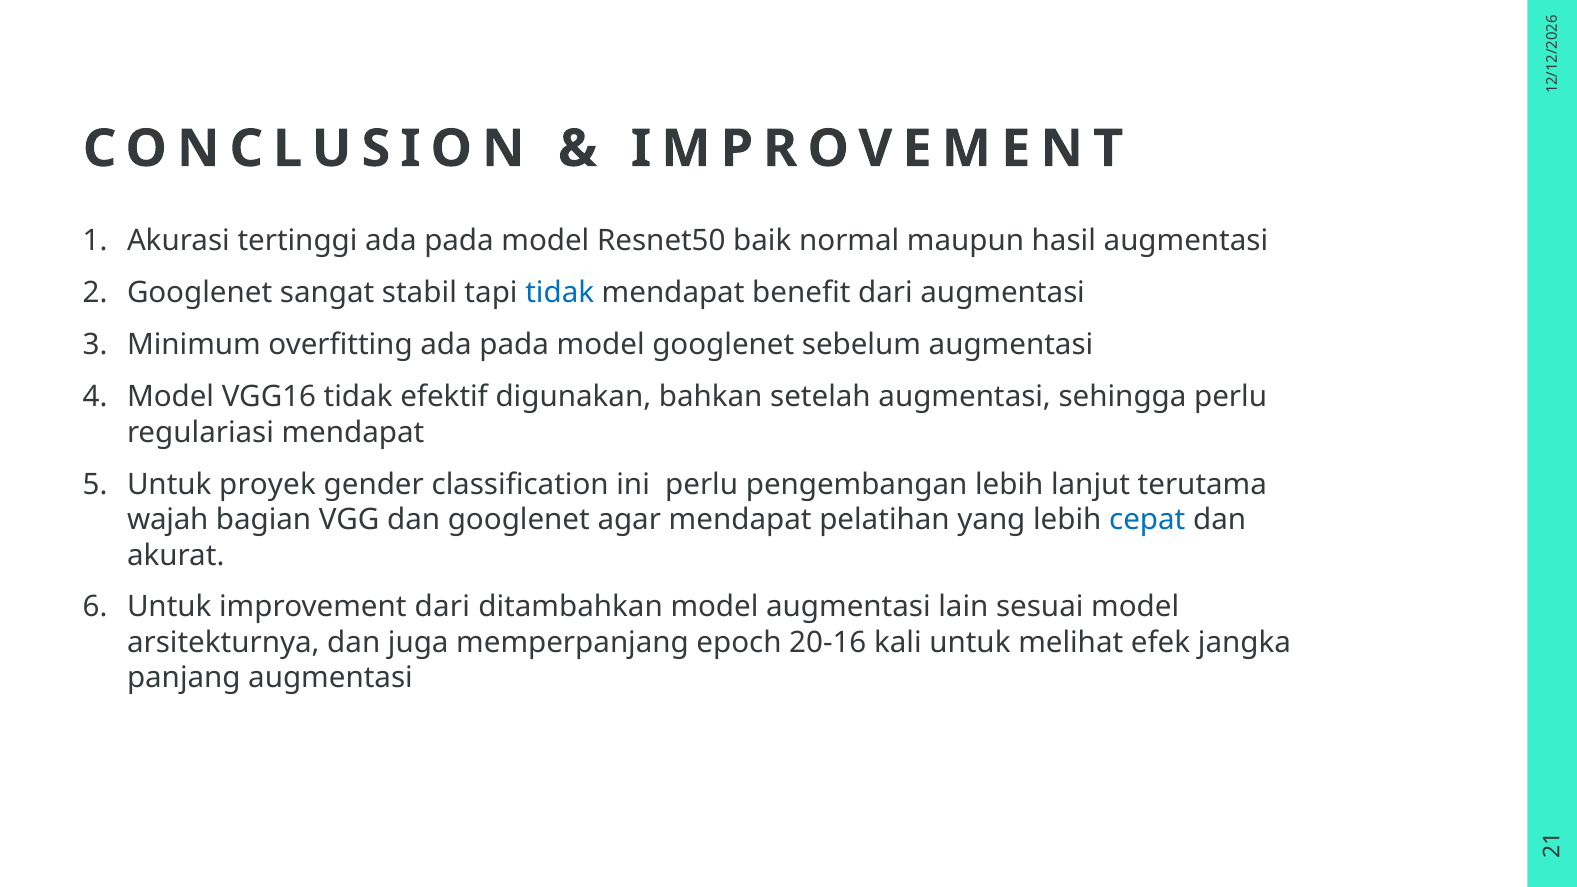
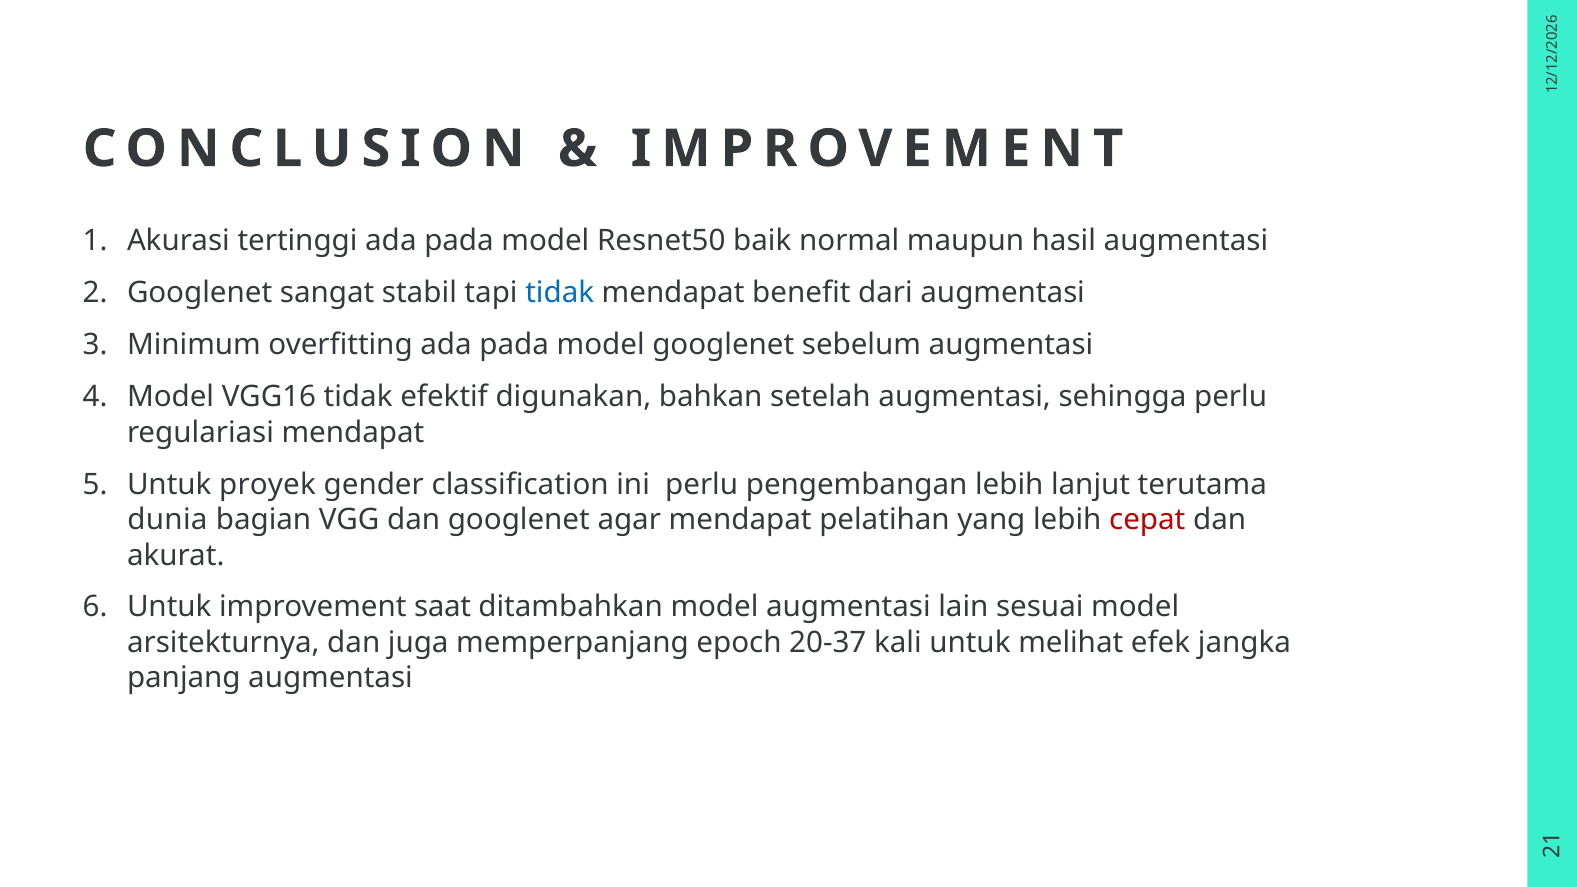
wajah: wajah -> dunia
cepat colour: blue -> red
improvement dari: dari -> saat
20-16: 20-16 -> 20-37
